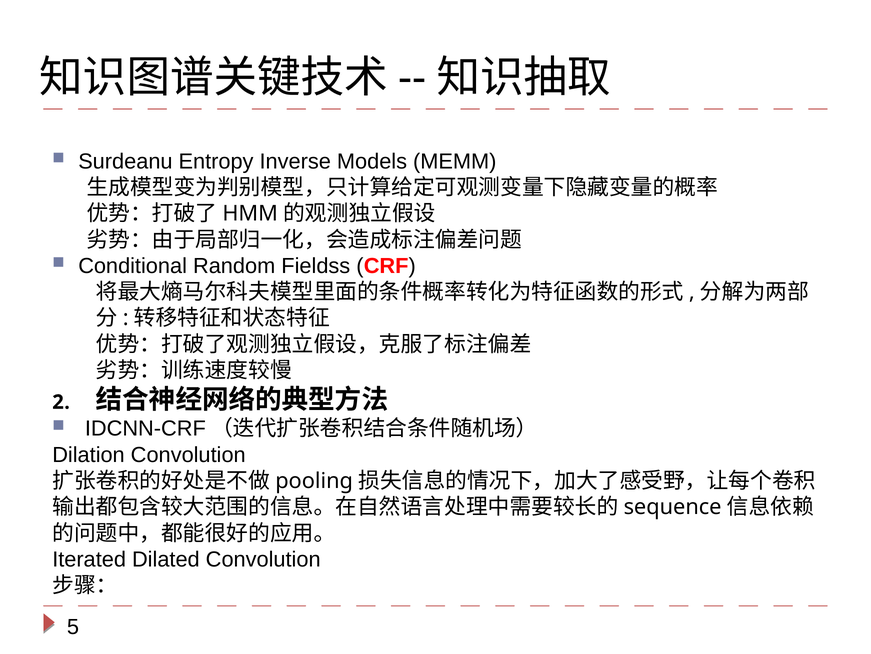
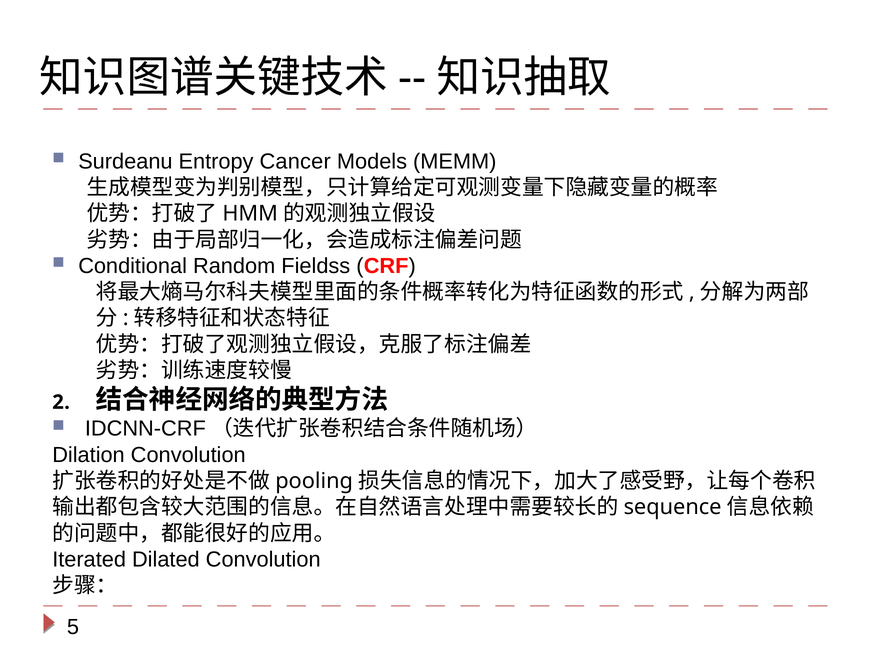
Inverse: Inverse -> Cancer
